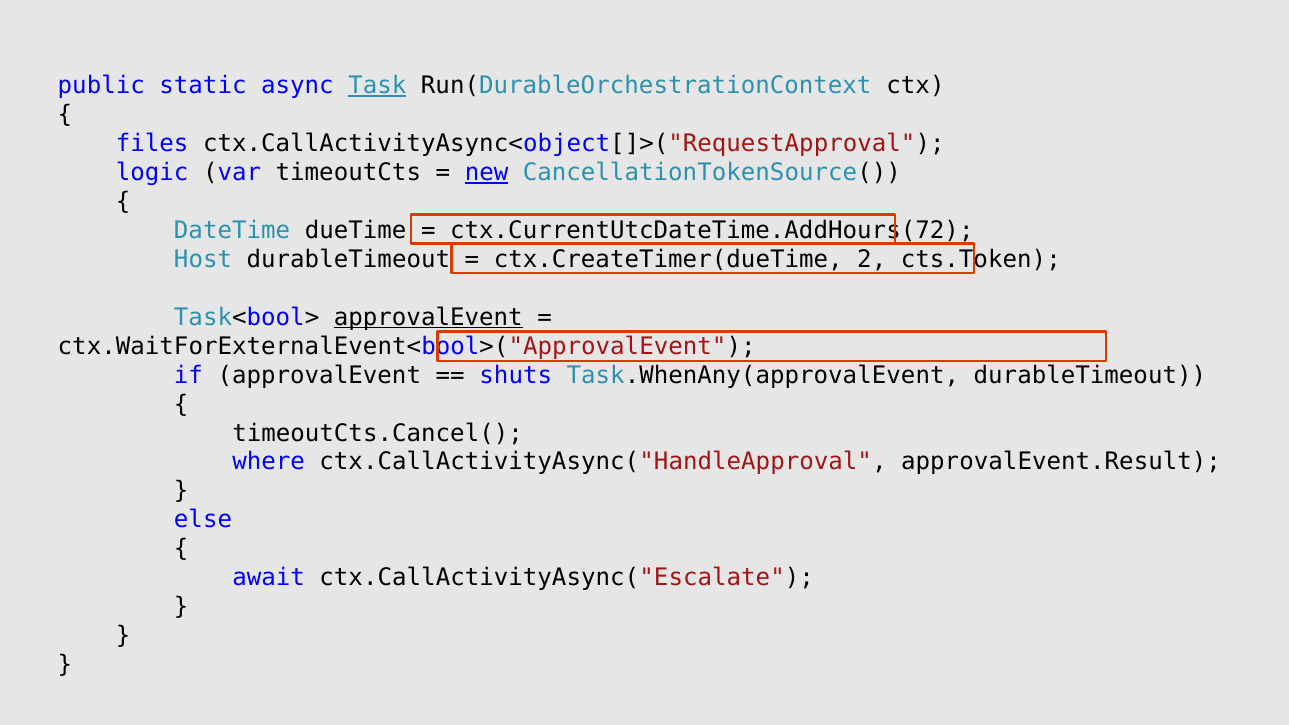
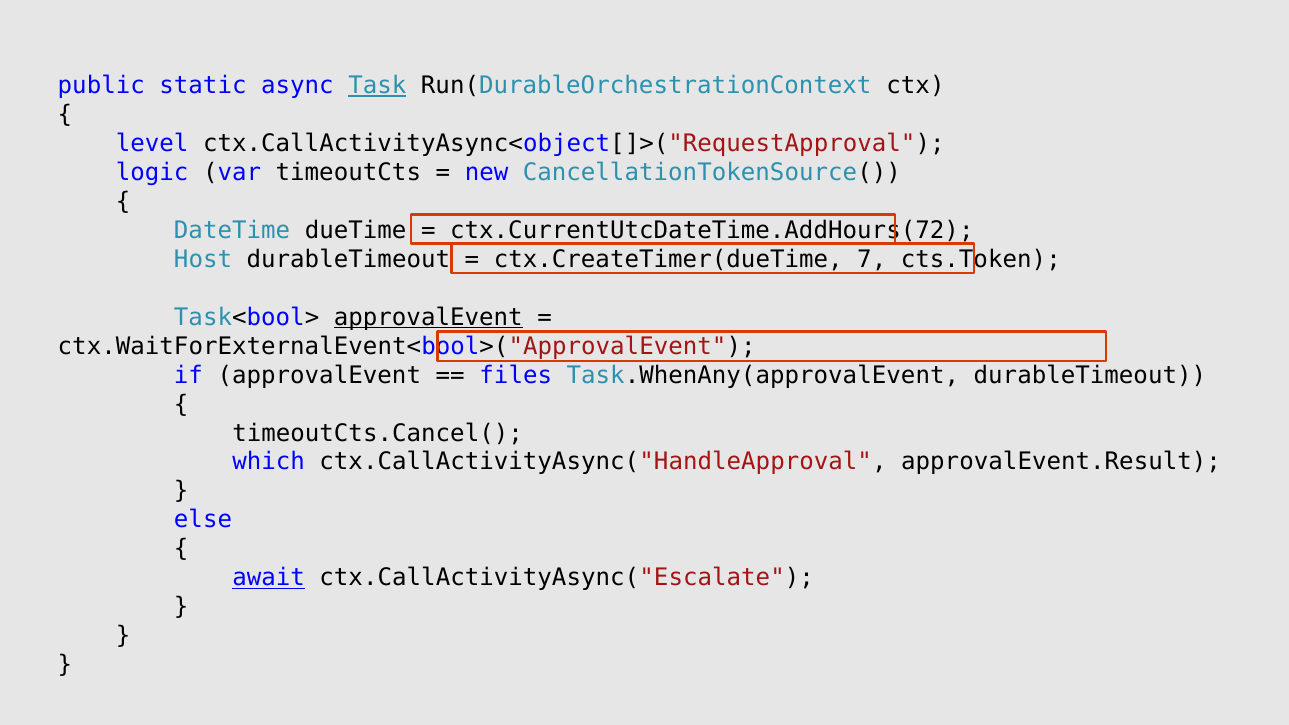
files: files -> level
new underline: present -> none
2: 2 -> 7
shuts: shuts -> files
where: where -> which
await underline: none -> present
